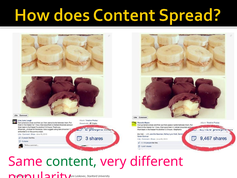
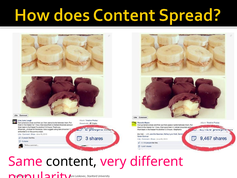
content colour: green -> black
